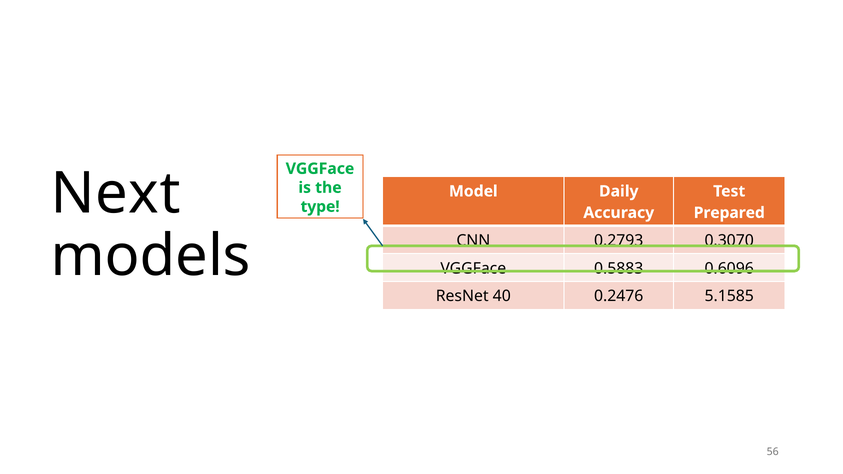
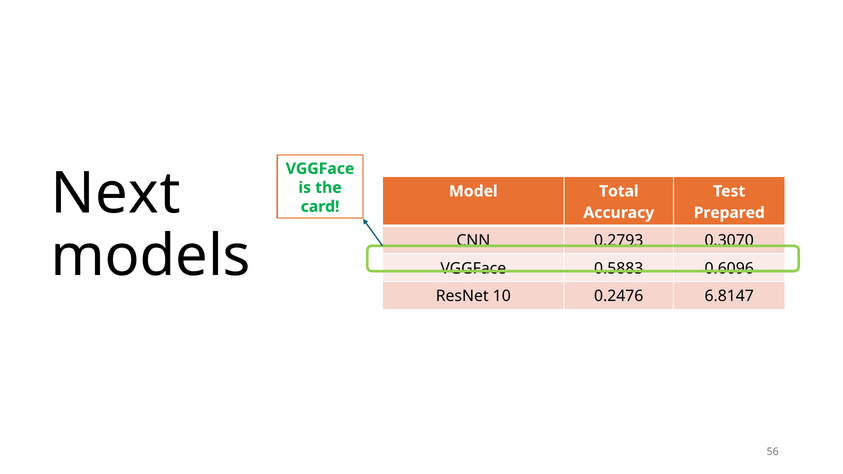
Daily: Daily -> Total
type: type -> card
40: 40 -> 10
5.1585: 5.1585 -> 6.8147
